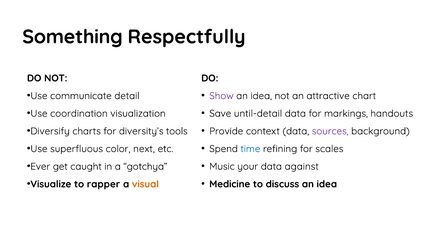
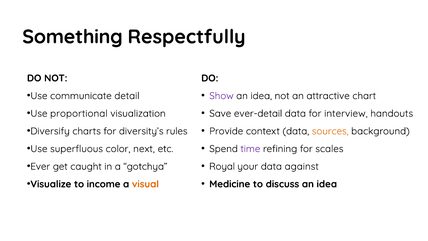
coordination: coordination -> proportional
until-detail: until-detail -> ever-detail
markings: markings -> interview
tools: tools -> rules
sources colour: purple -> orange
time colour: blue -> purple
Music: Music -> Royal
rapper: rapper -> income
